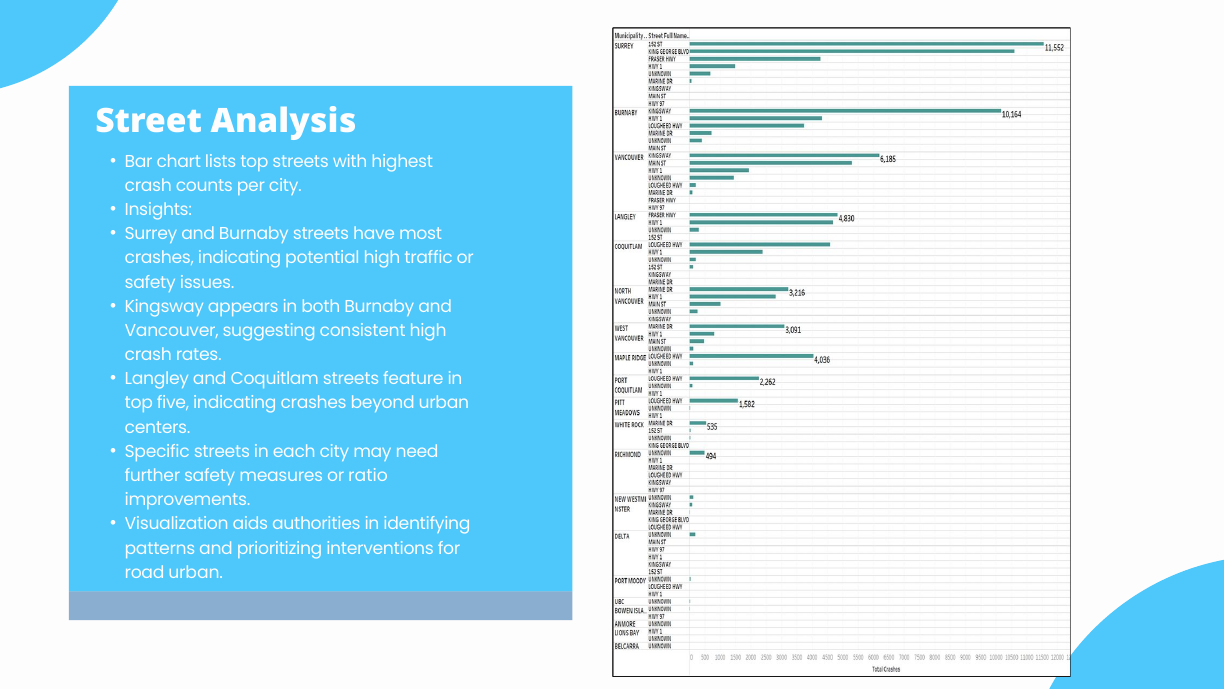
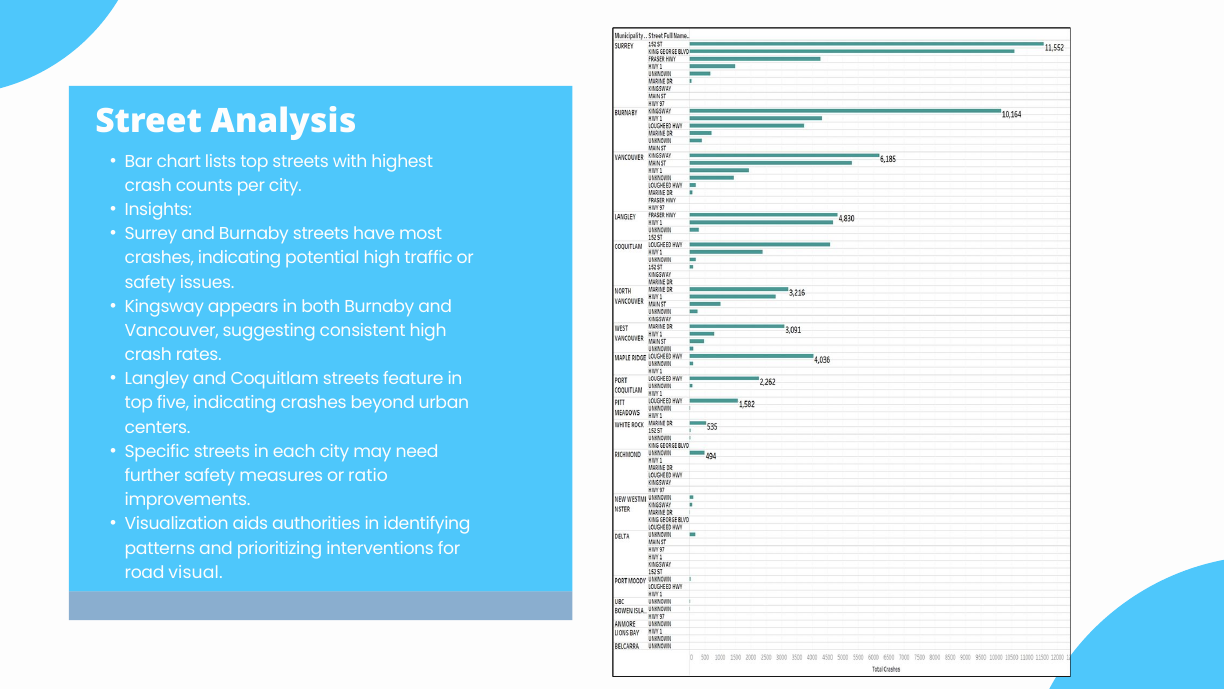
road urban: urban -> visual
